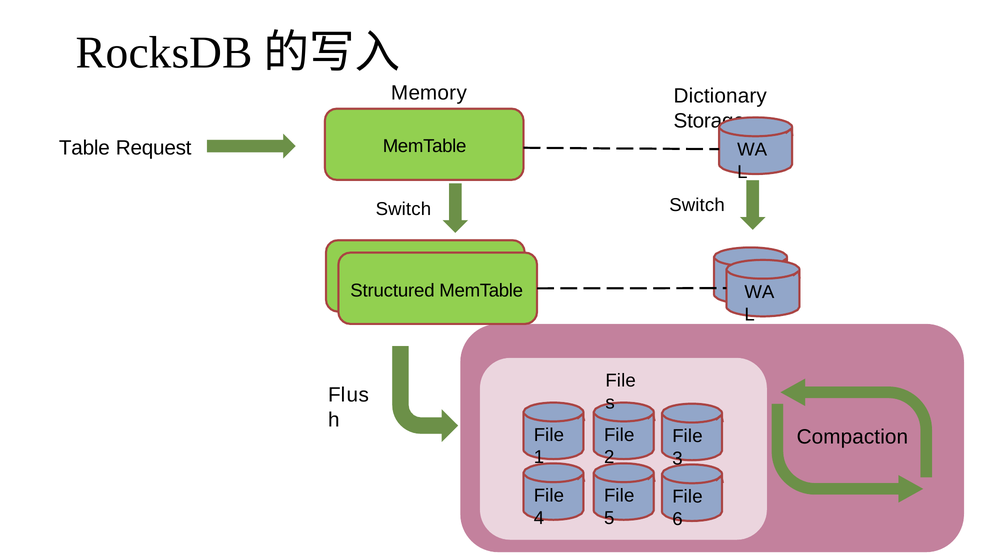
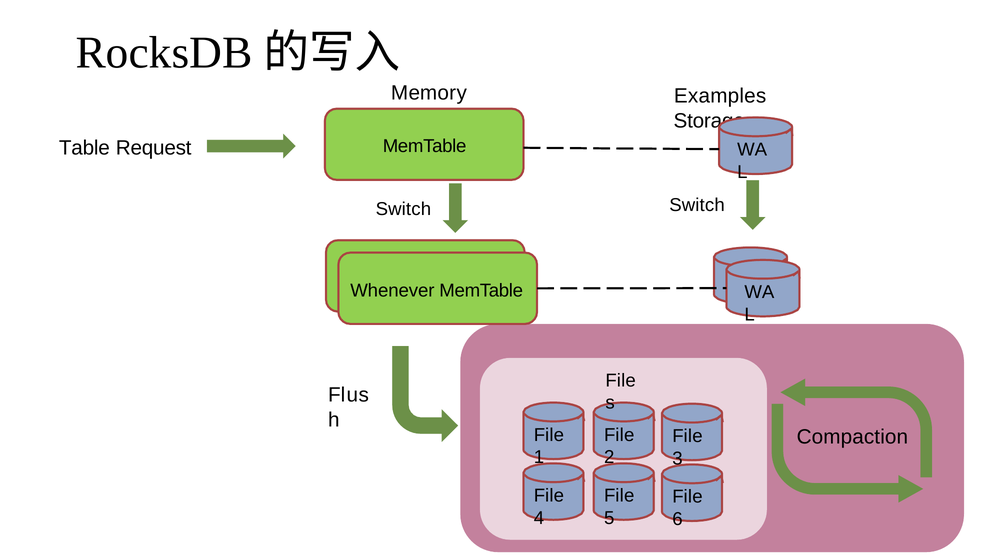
Dictionary: Dictionary -> Examples
Structured: Structured -> Whenever
